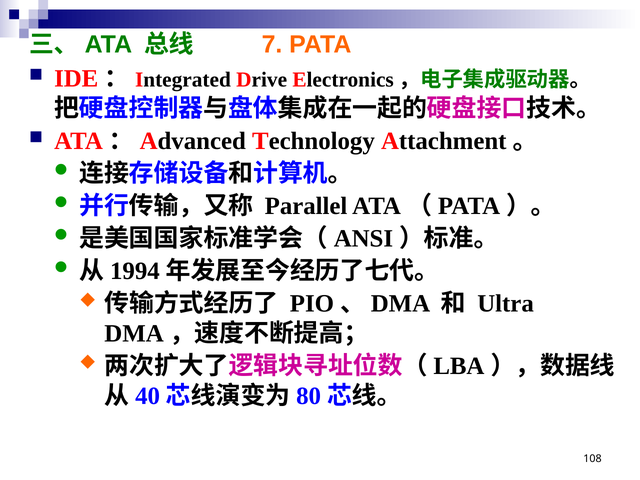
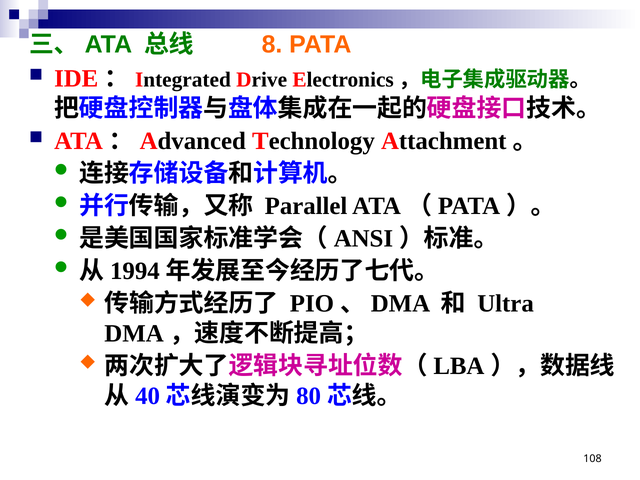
7: 7 -> 8
